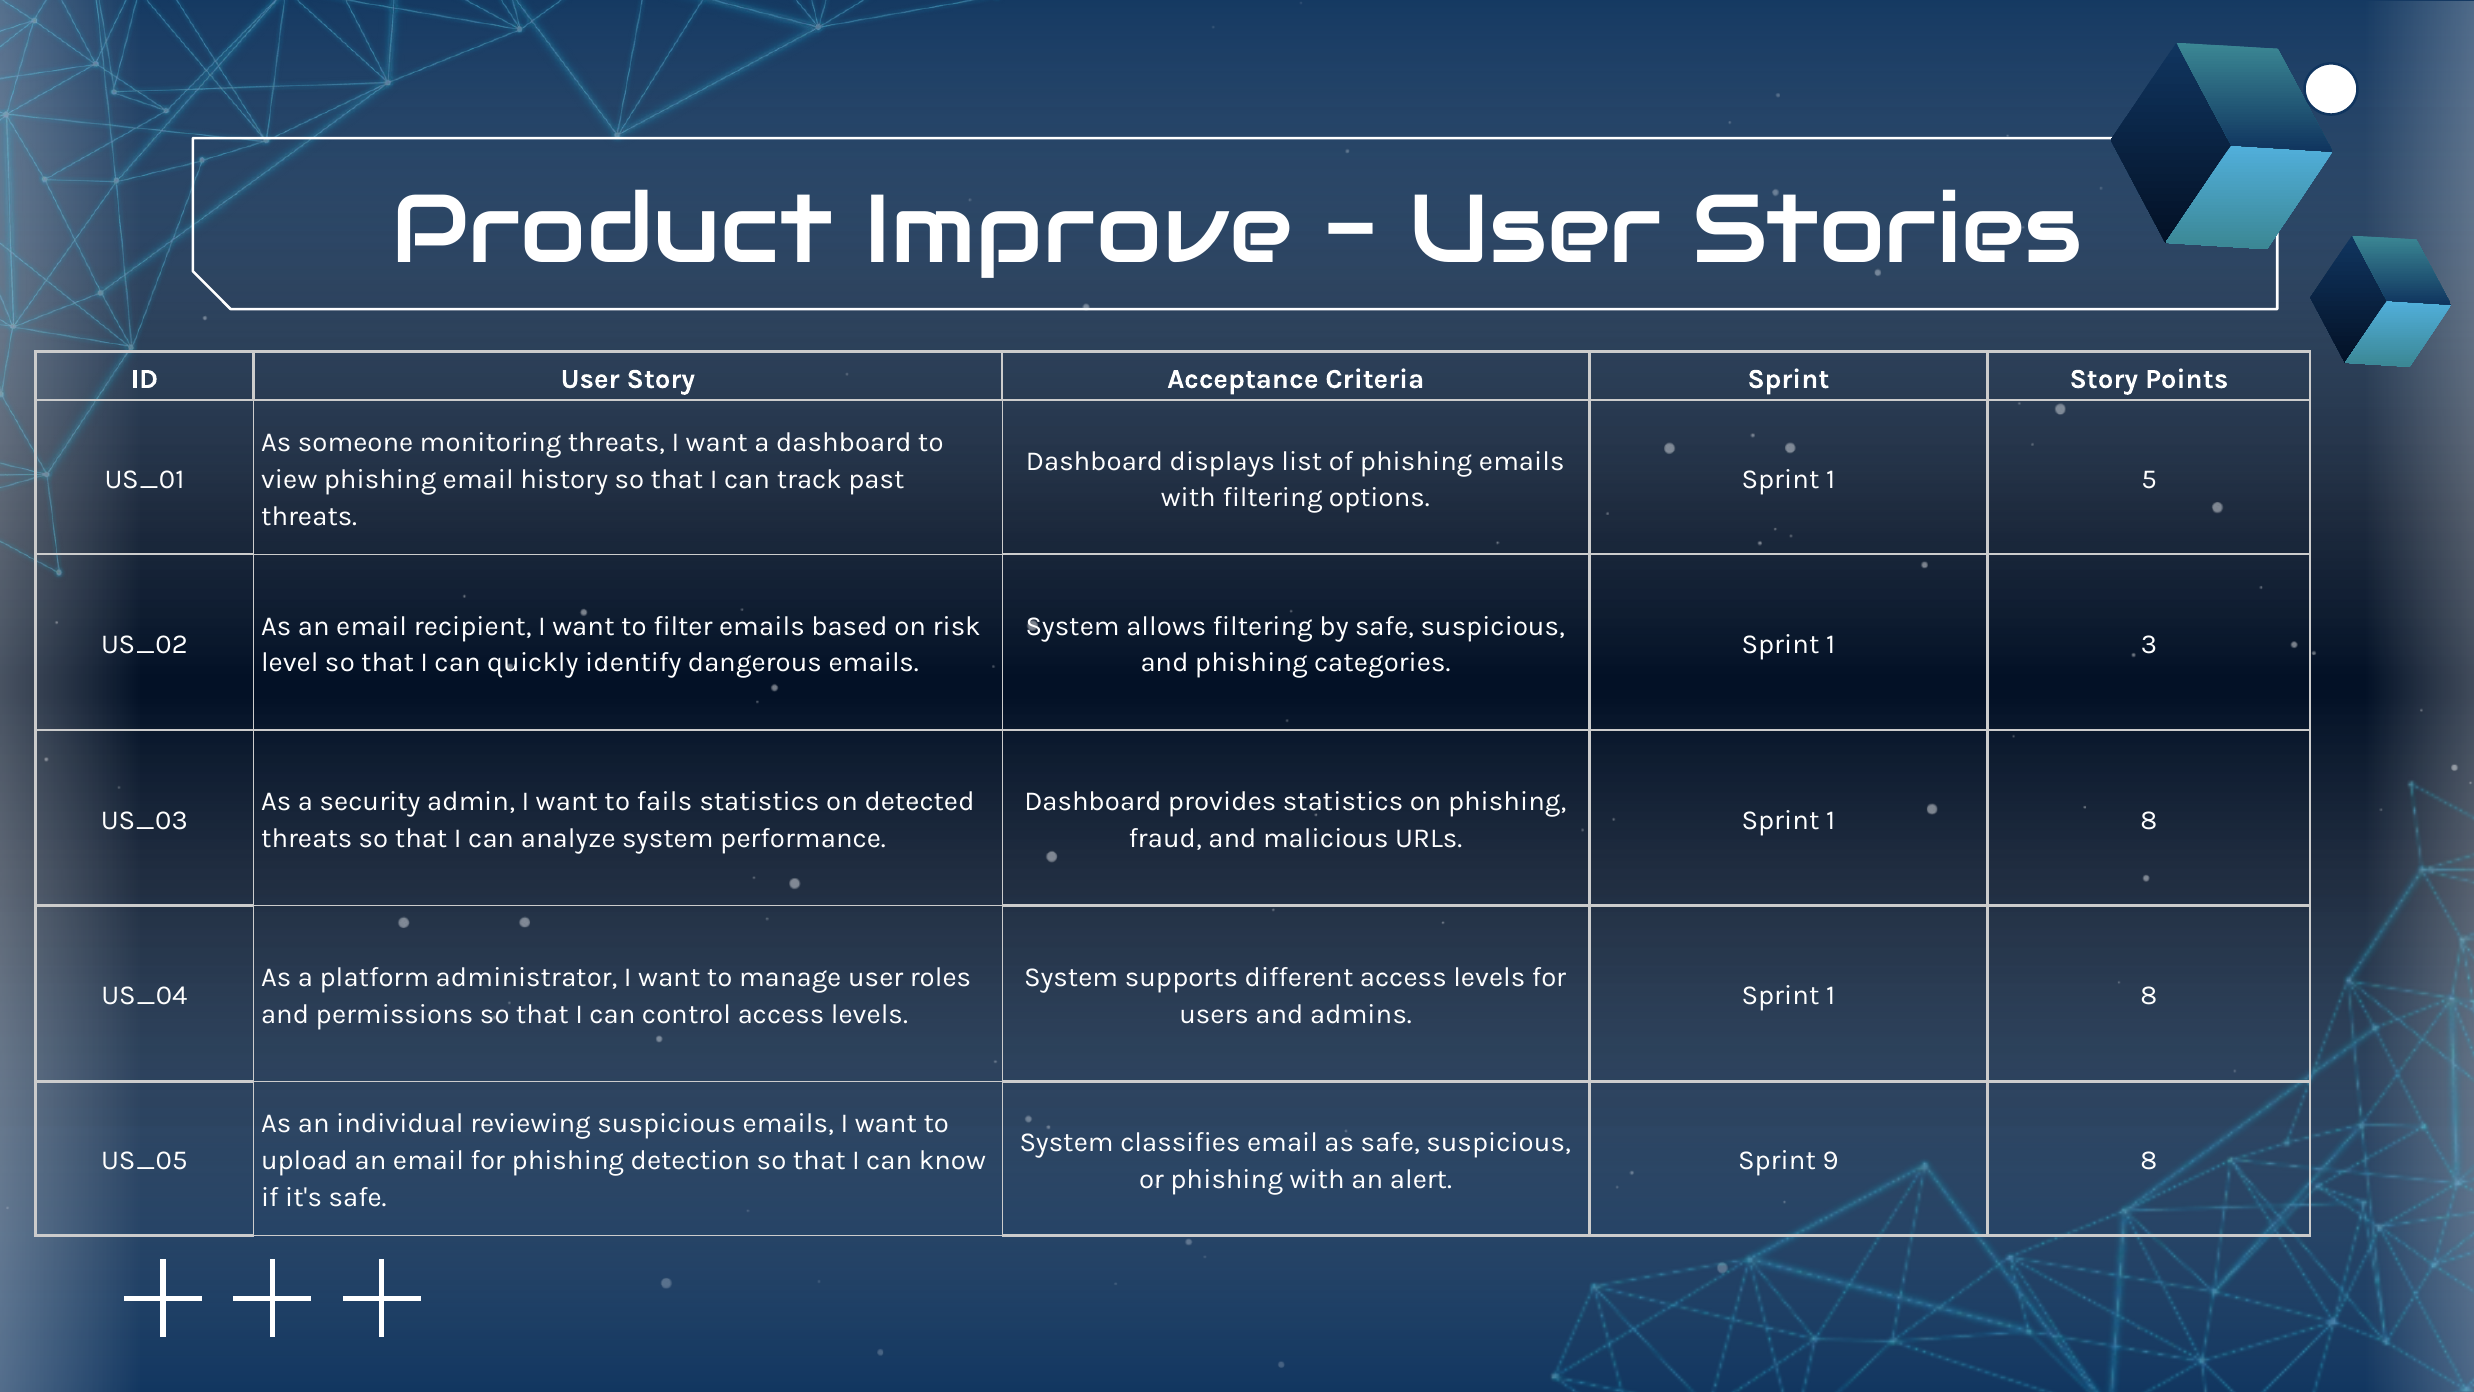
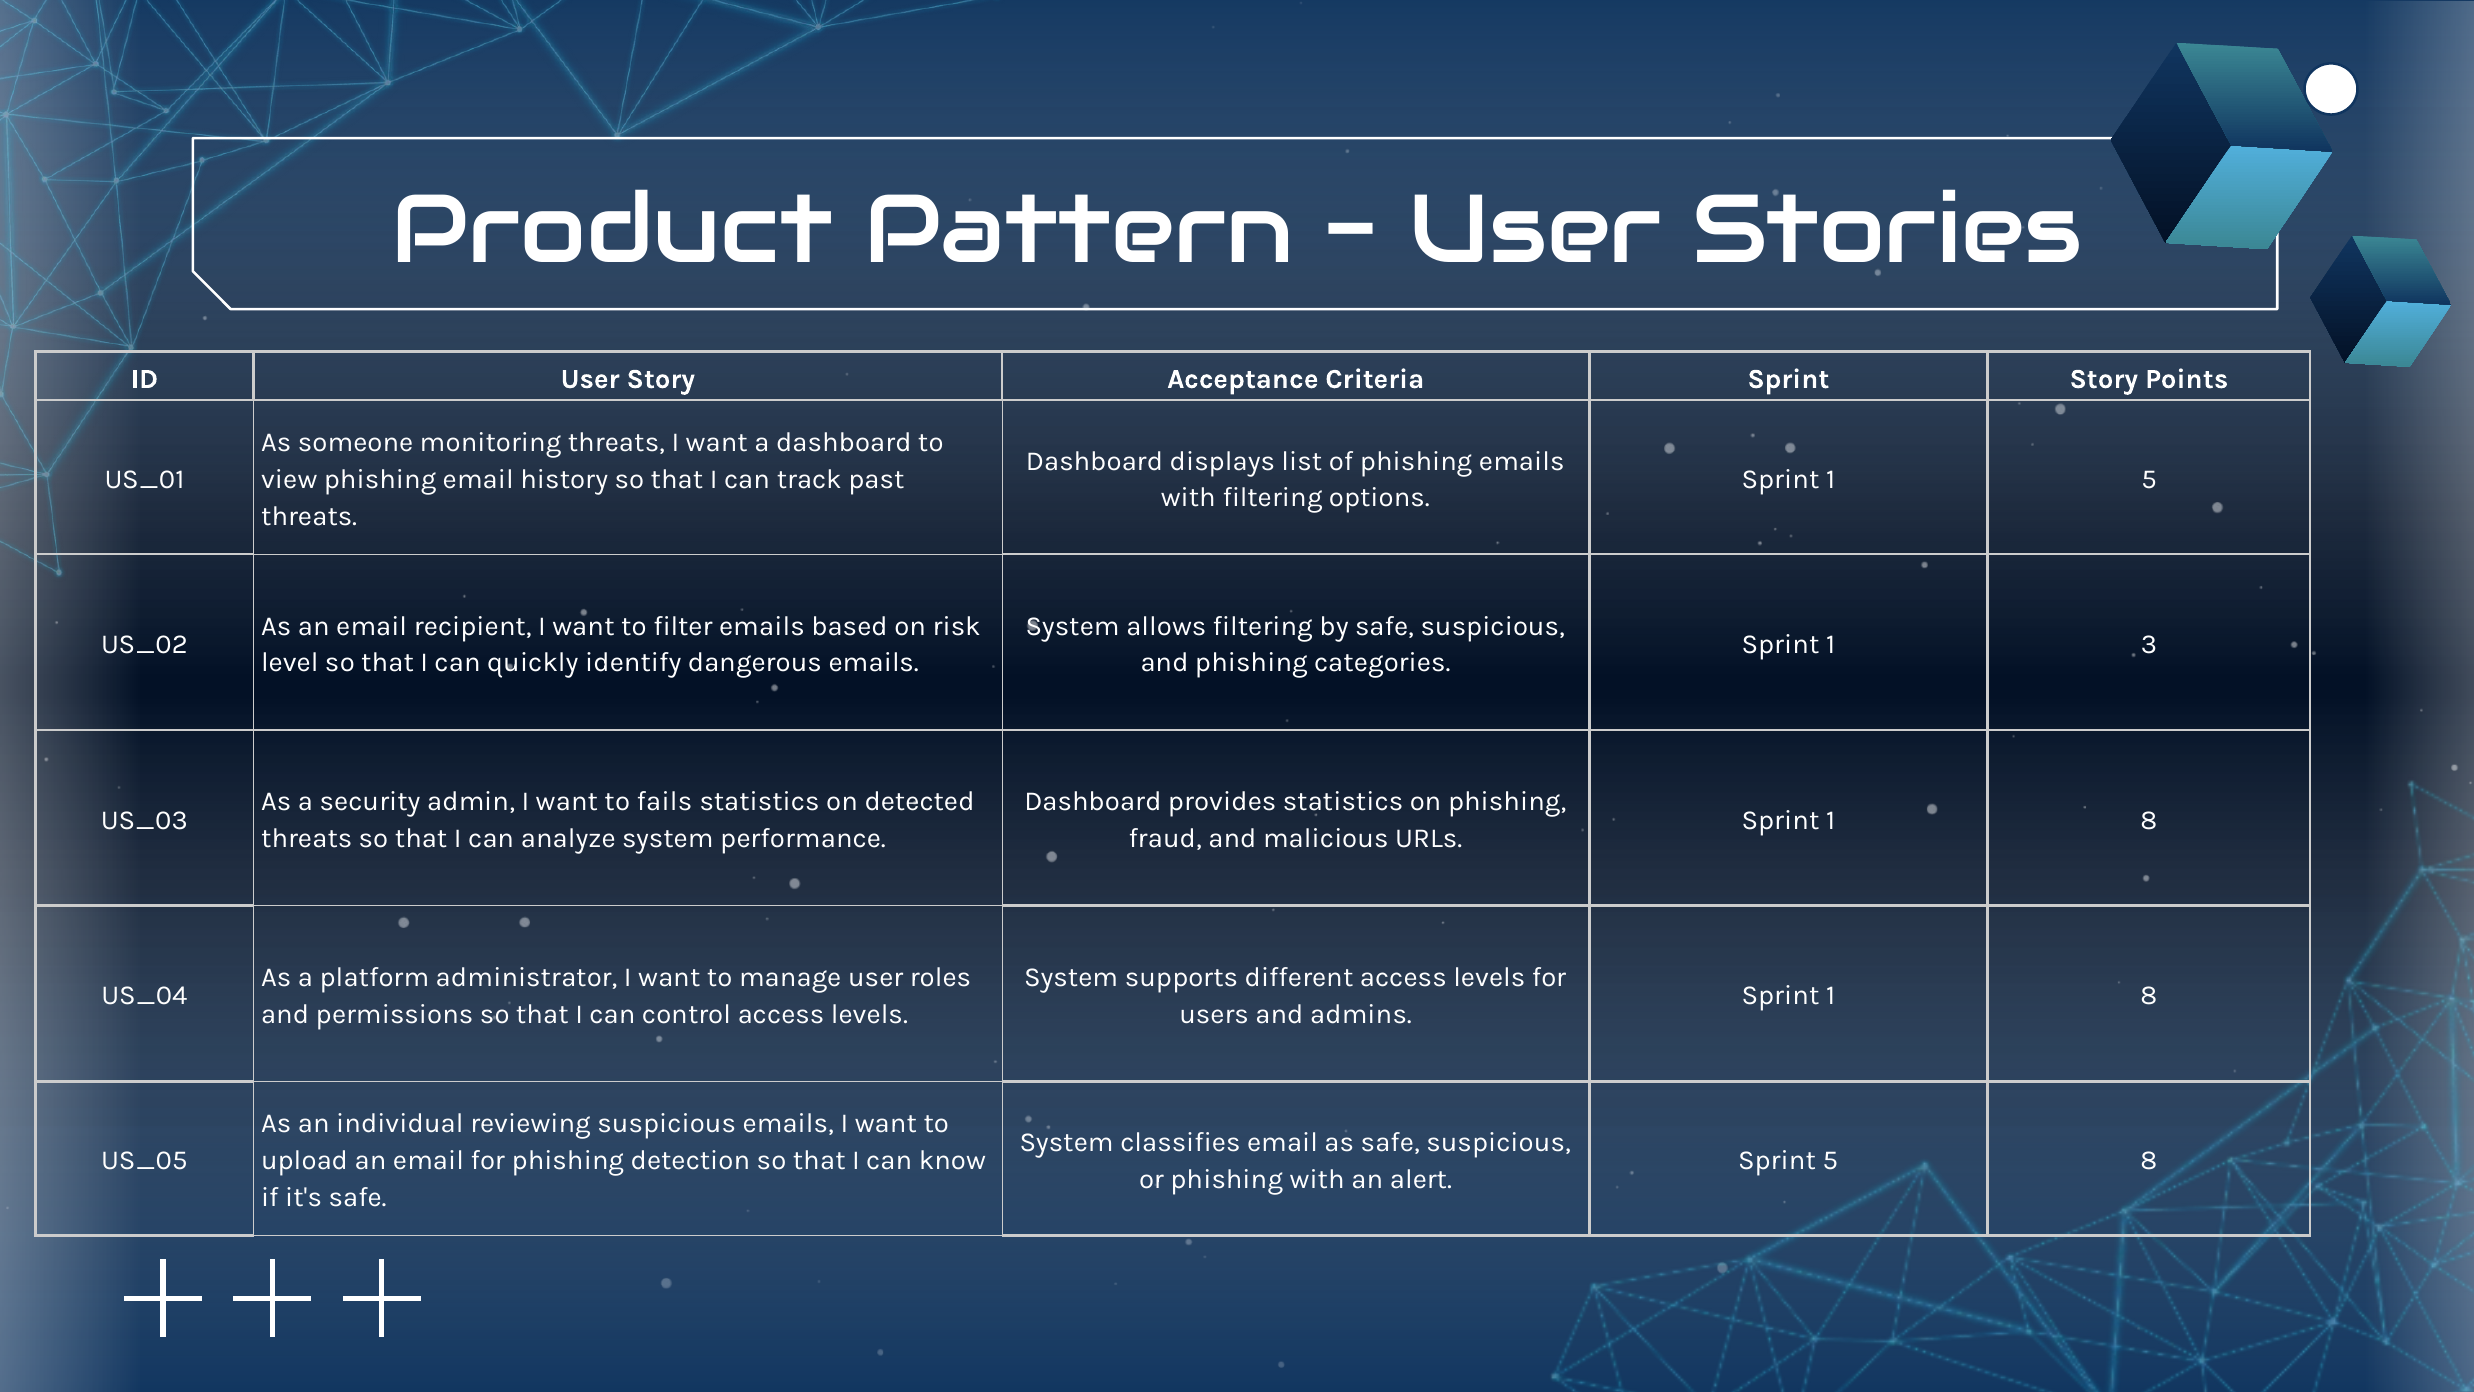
Improve: Improve -> Pattern
Sprint 9: 9 -> 5
